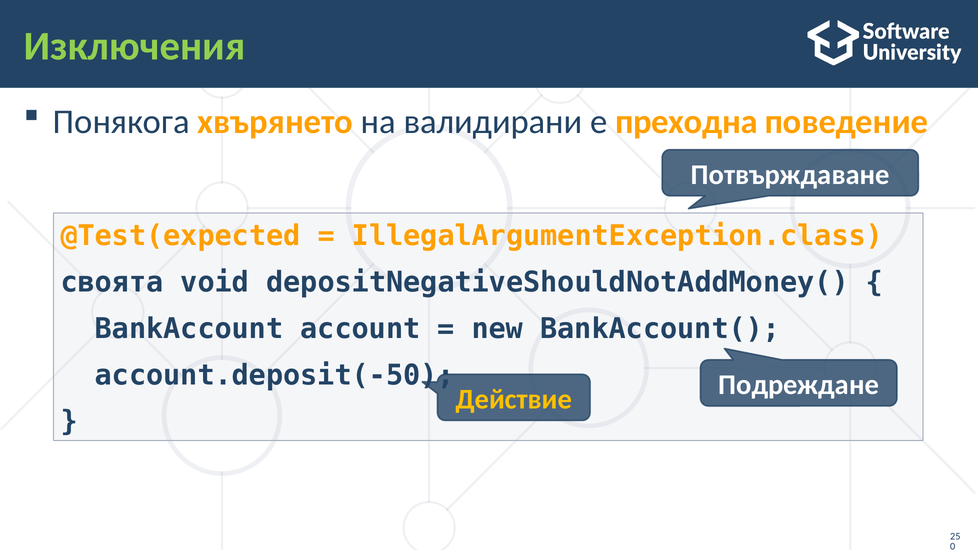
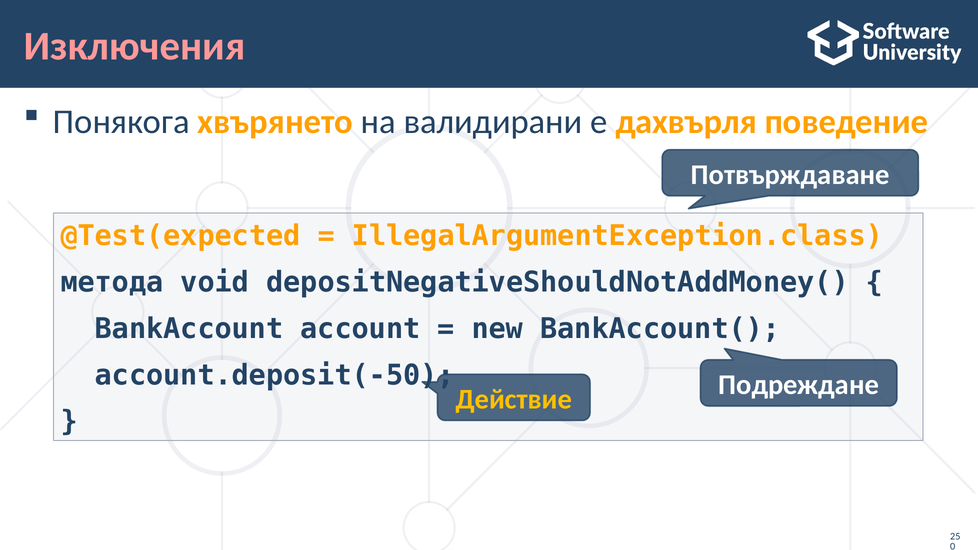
Изключения colour: light green -> pink
преходна: преходна -> дахвърля
своята: своята -> метода
